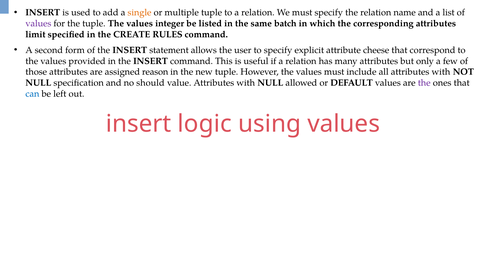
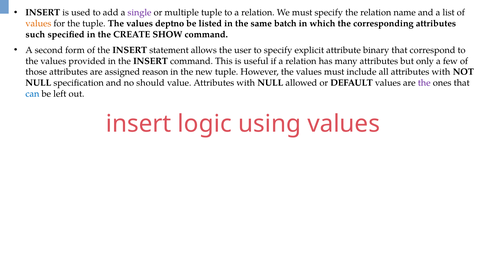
single colour: orange -> purple
values at (38, 23) colour: purple -> orange
integer: integer -> deptno
limit: limit -> such
RULES: RULES -> SHOW
cheese: cheese -> binary
